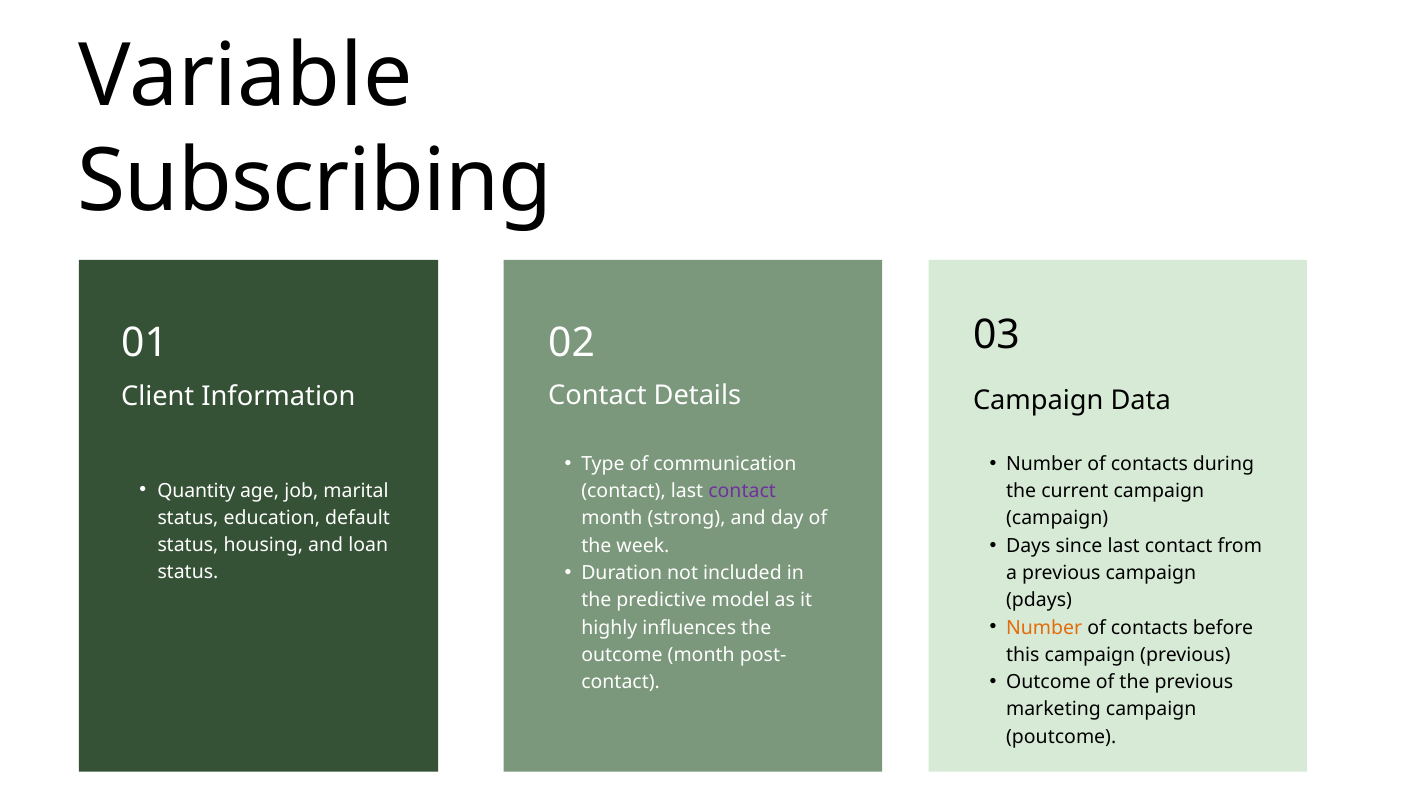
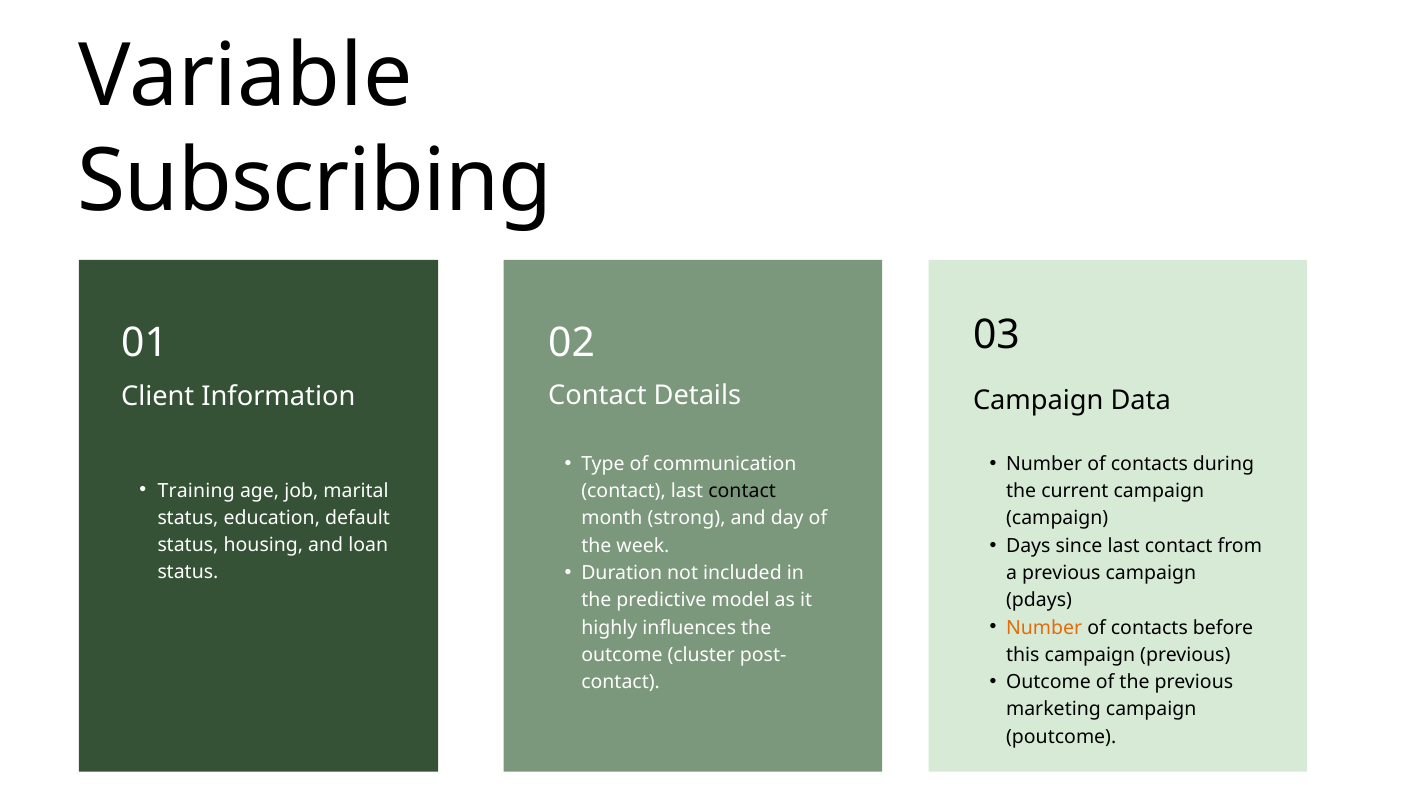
Quantity: Quantity -> Training
contact at (742, 491) colour: purple -> black
outcome month: month -> cluster
